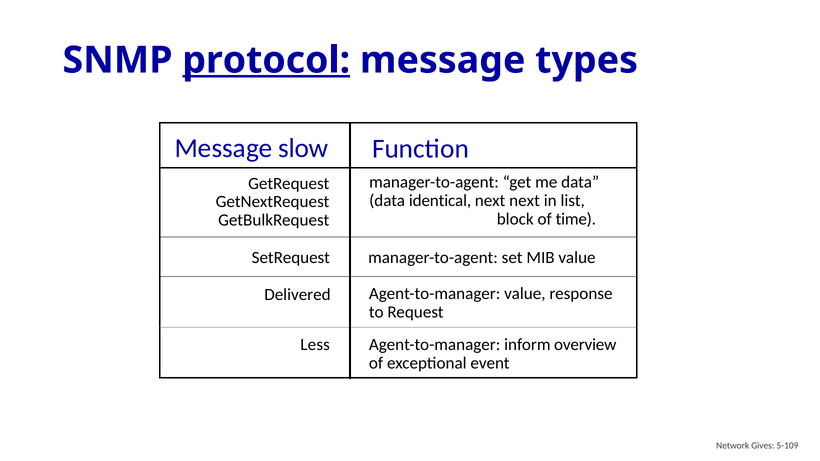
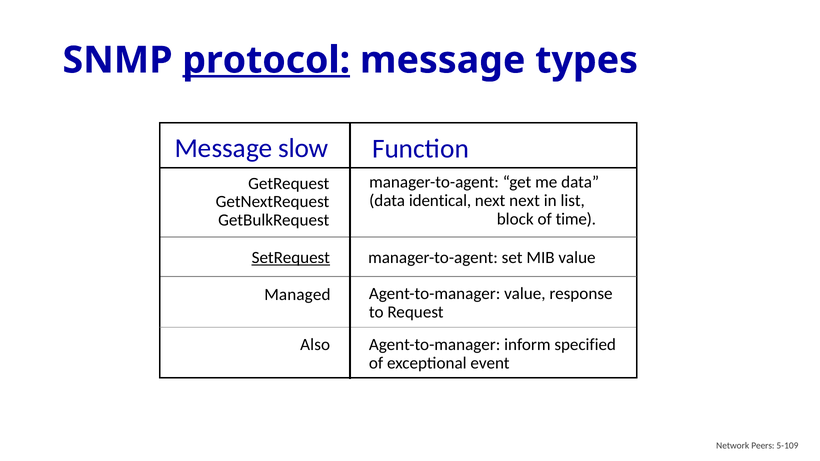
SetRequest underline: none -> present
Delivered: Delivered -> Managed
Less: Less -> Also
overview: overview -> specified
Gives: Gives -> Peers
